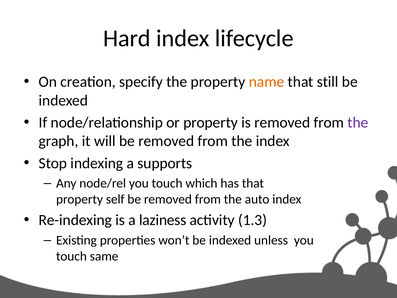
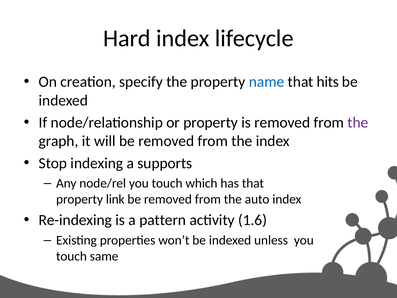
name colour: orange -> blue
still: still -> hits
self: self -> link
laziness: laziness -> pattern
1.3: 1.3 -> 1.6
